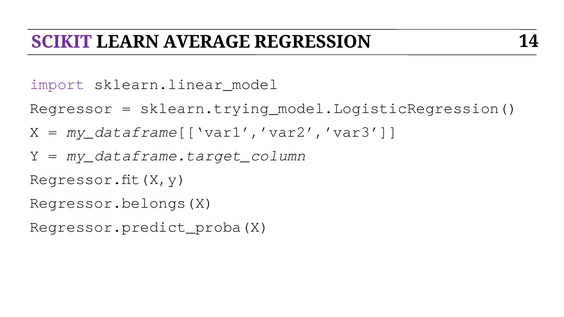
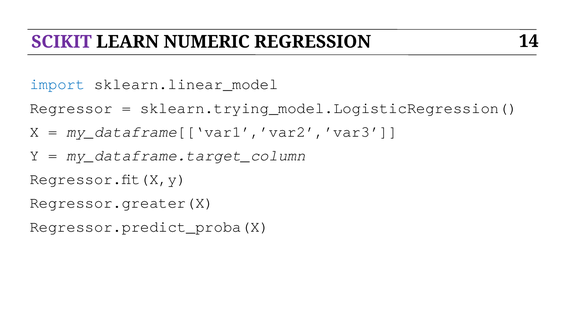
AVERAGE: AVERAGE -> NUMERIC
import colour: purple -> blue
Regressor.belongs(X: Regressor.belongs(X -> Regressor.greater(X
